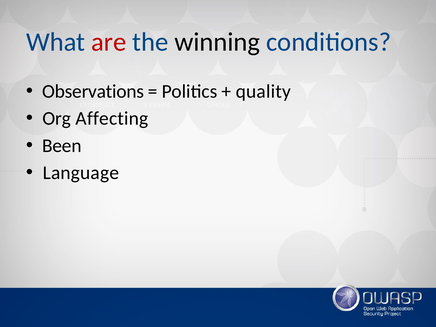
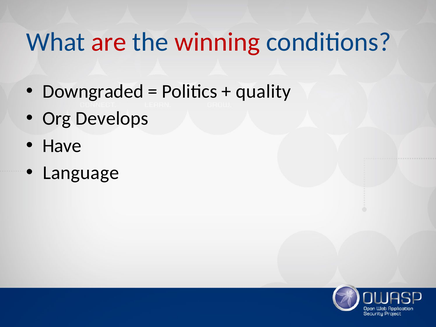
winning colour: black -> red
Observations: Observations -> Downgraded
Affecting: Affecting -> Develops
Been: Been -> Have
